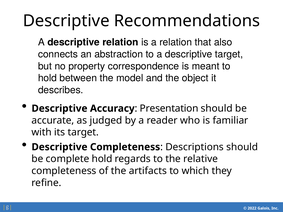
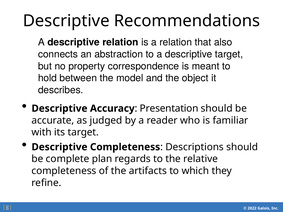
complete hold: hold -> plan
